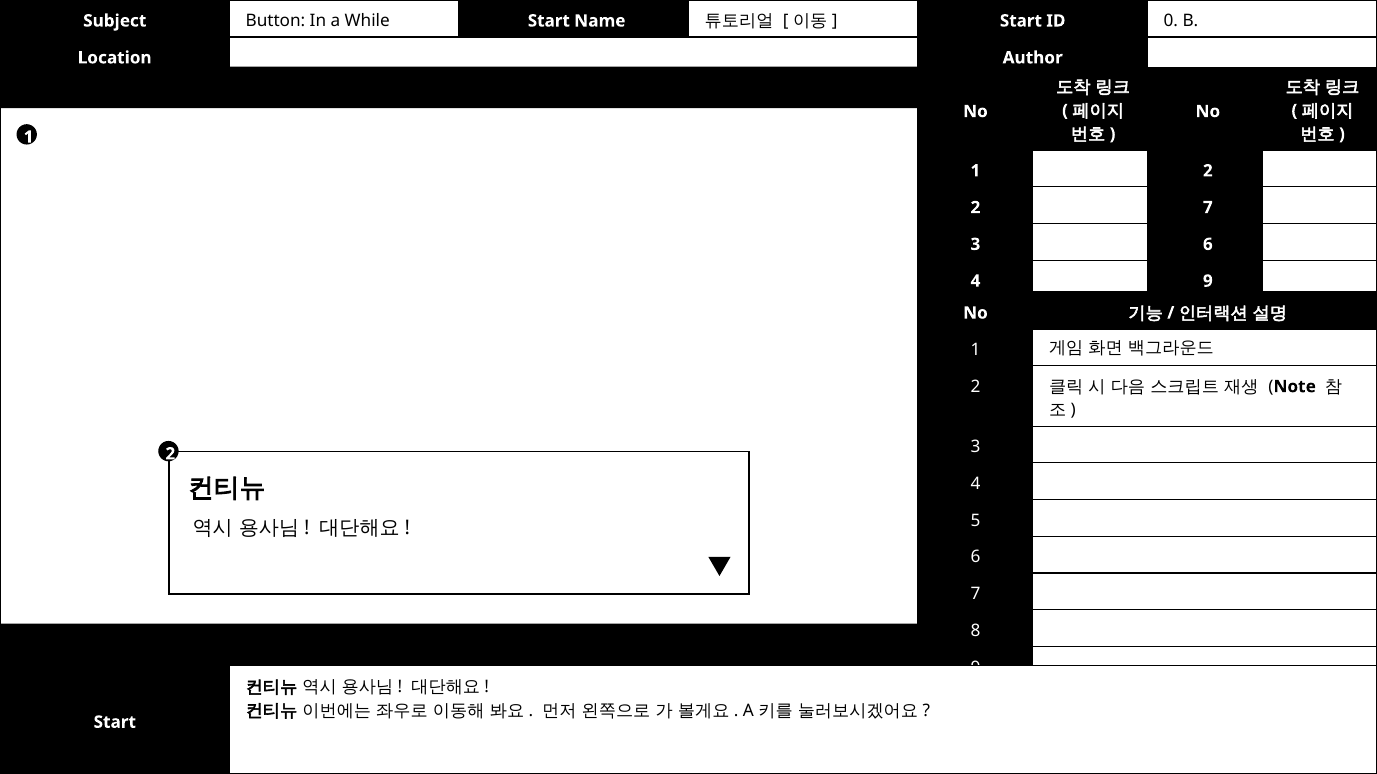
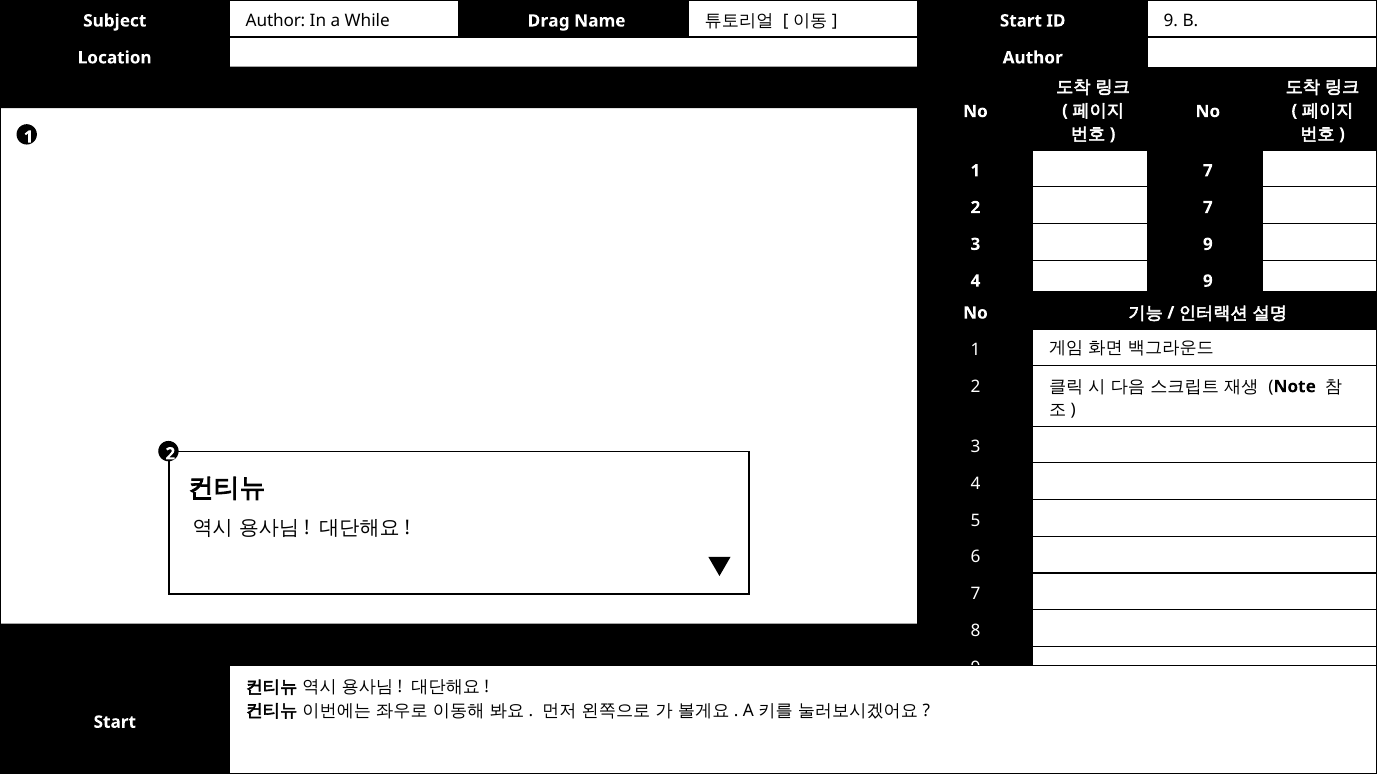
Subject Button: Button -> Author
While Start: Start -> Drag
ID 0: 0 -> 9
2 at (1208, 171): 2 -> 7
3 6: 6 -> 9
